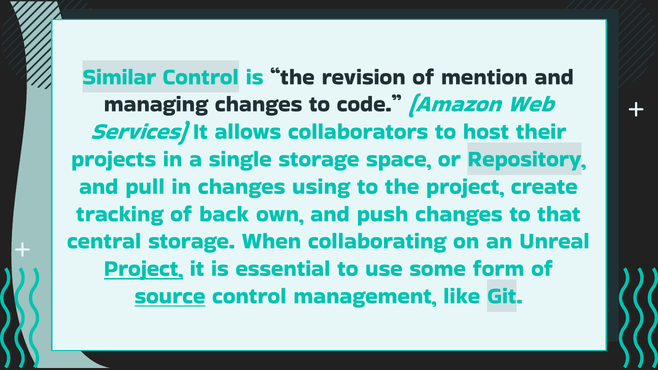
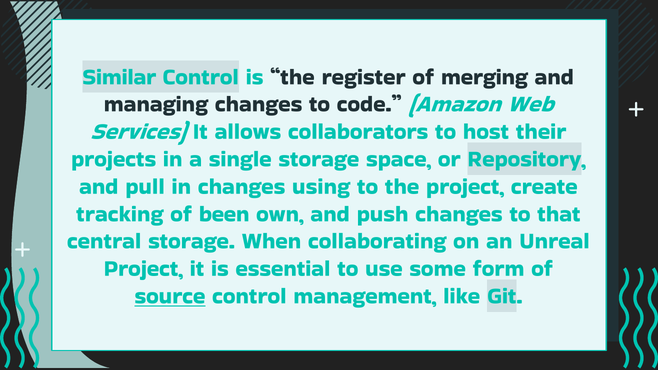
revision: revision -> register
mention: mention -> merging
back: back -> been
Project at (143, 269) underline: present -> none
